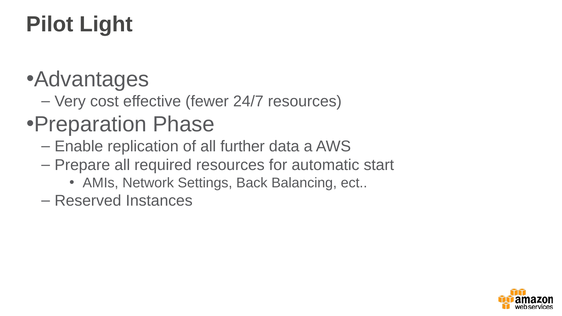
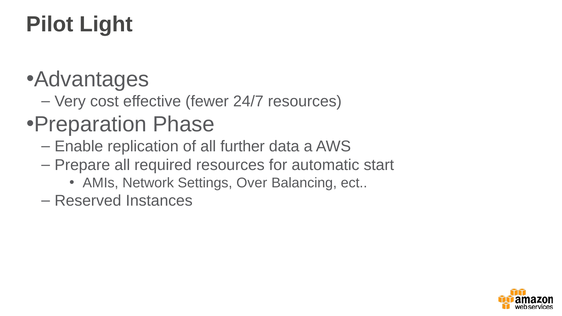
Back: Back -> Over
